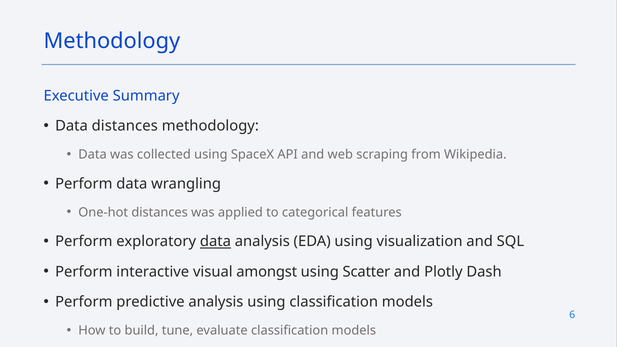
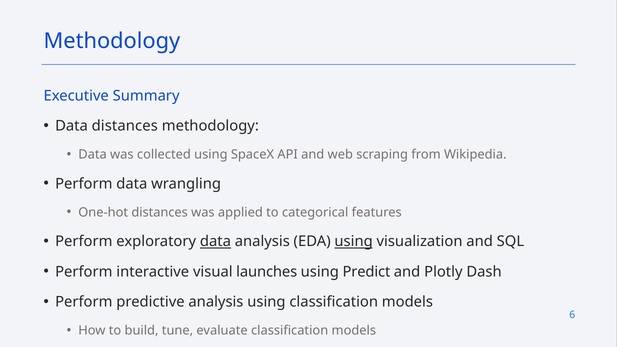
using at (354, 242) underline: none -> present
amongst: amongst -> launches
Scatter: Scatter -> Predict
